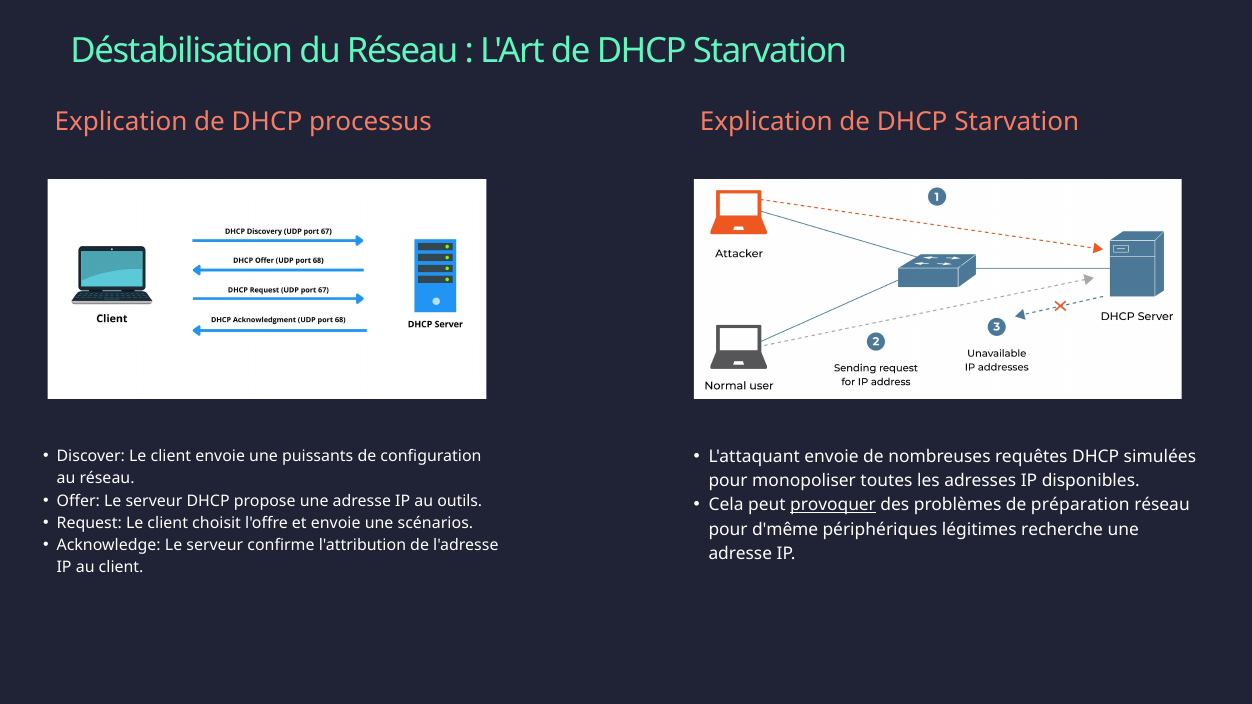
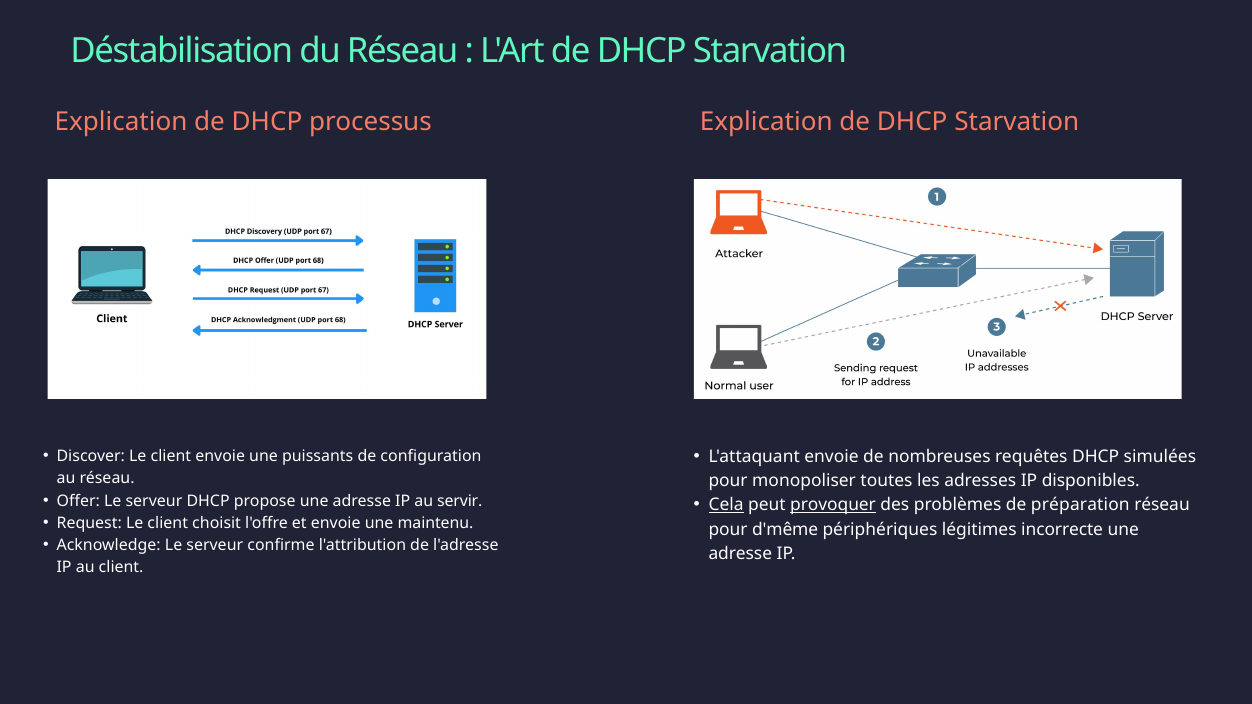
outils: outils -> servir
Cela underline: none -> present
scénarios: scénarios -> maintenu
recherche: recherche -> incorrecte
